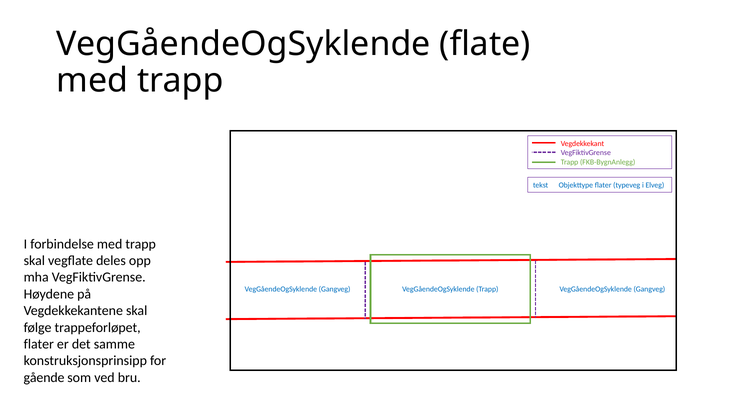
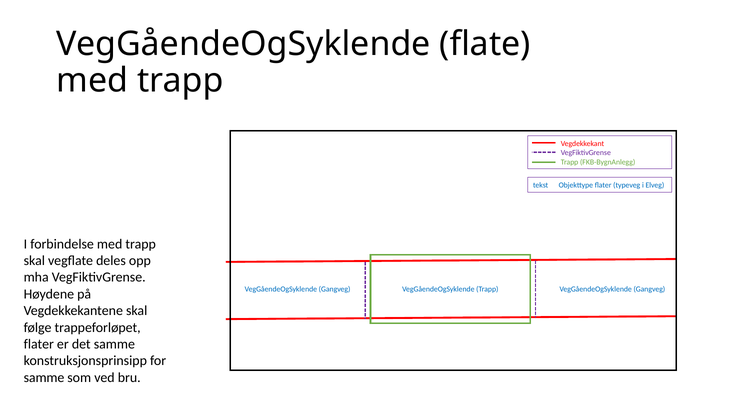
gående at (44, 377): gående -> samme
